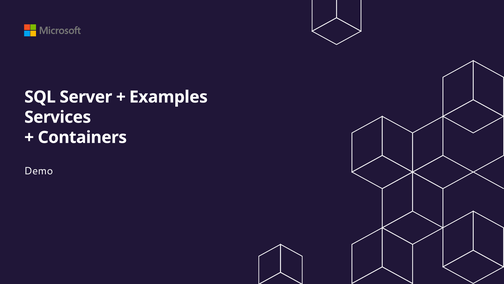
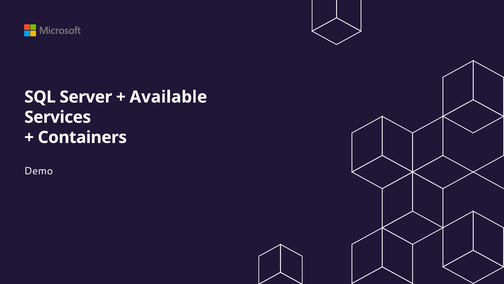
Examples: Examples -> Available
